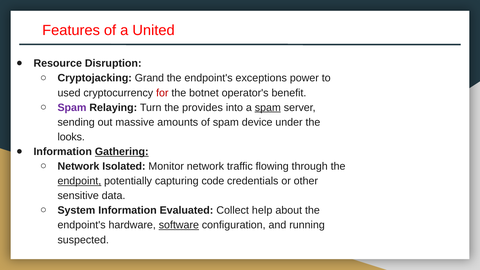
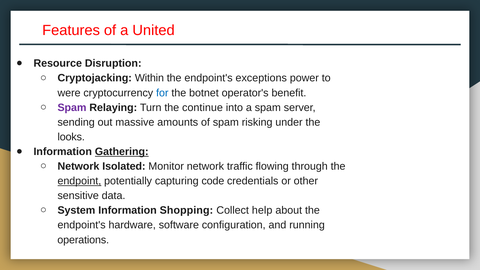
Grand: Grand -> Within
used: used -> were
for colour: red -> blue
provides: provides -> continue
spam at (268, 108) underline: present -> none
device: device -> risking
Evaluated: Evaluated -> Shopping
software underline: present -> none
suspected: suspected -> operations
